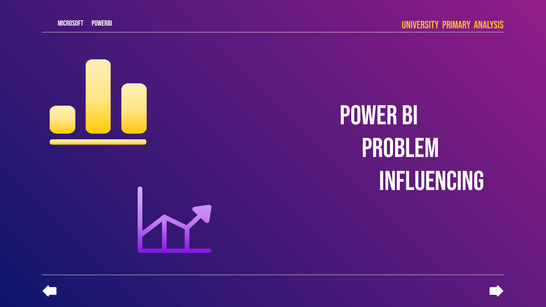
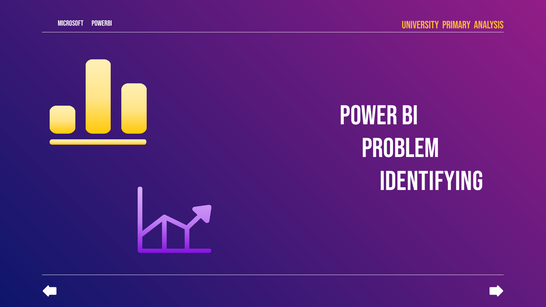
influencing: influencing -> identifying
